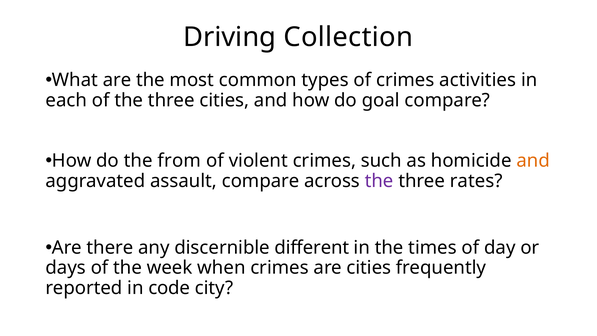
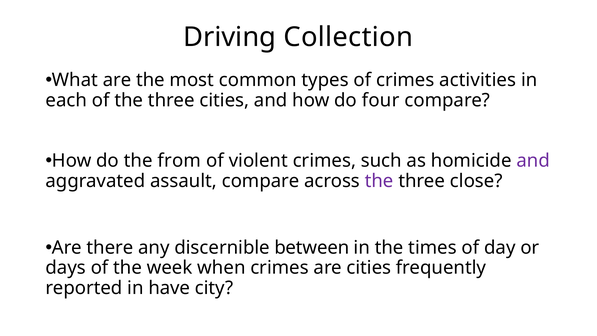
goal: goal -> four
and at (533, 161) colour: orange -> purple
rates: rates -> close
different: different -> between
code: code -> have
